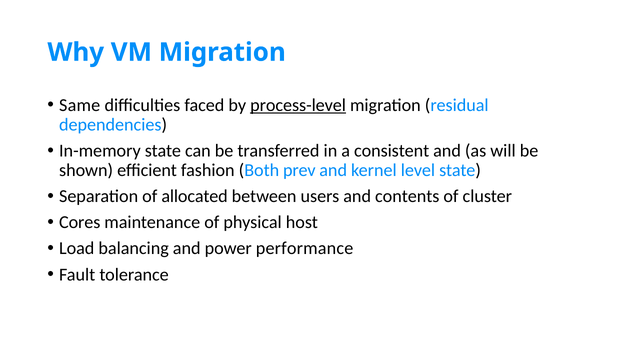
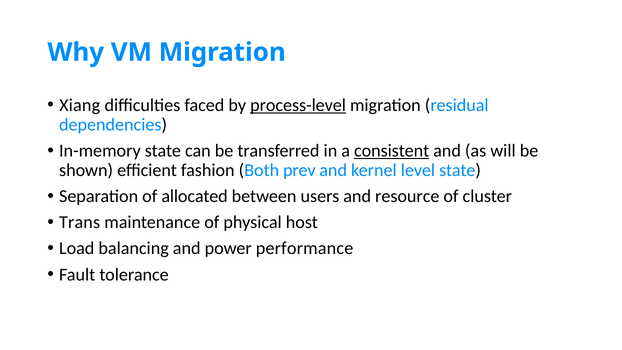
Same: Same -> Xiang
consistent underline: none -> present
contents: contents -> resource
Cores: Cores -> Trans
